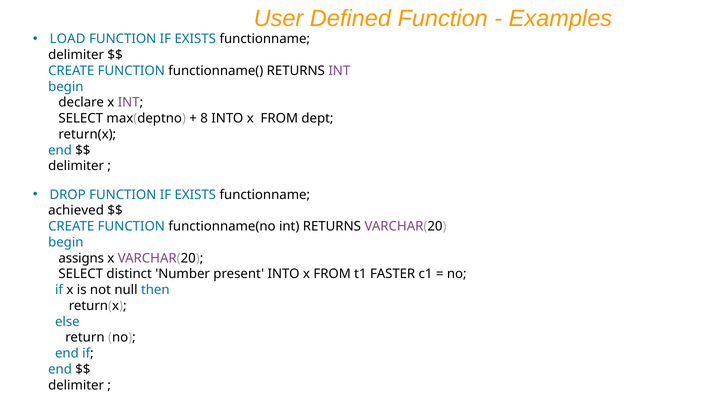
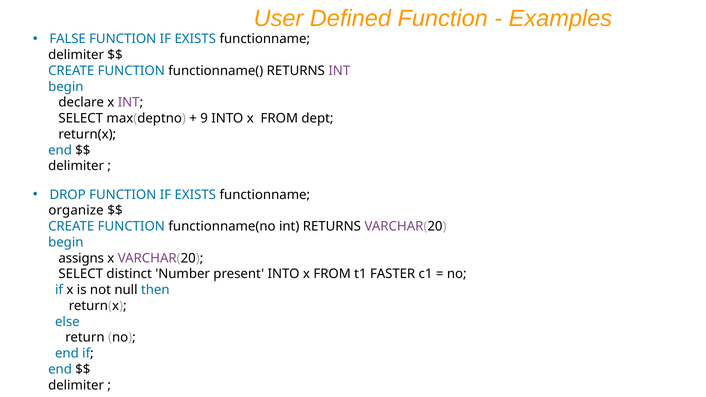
LOAD: LOAD -> FALSE
8: 8 -> 9
achieved: achieved -> organize
